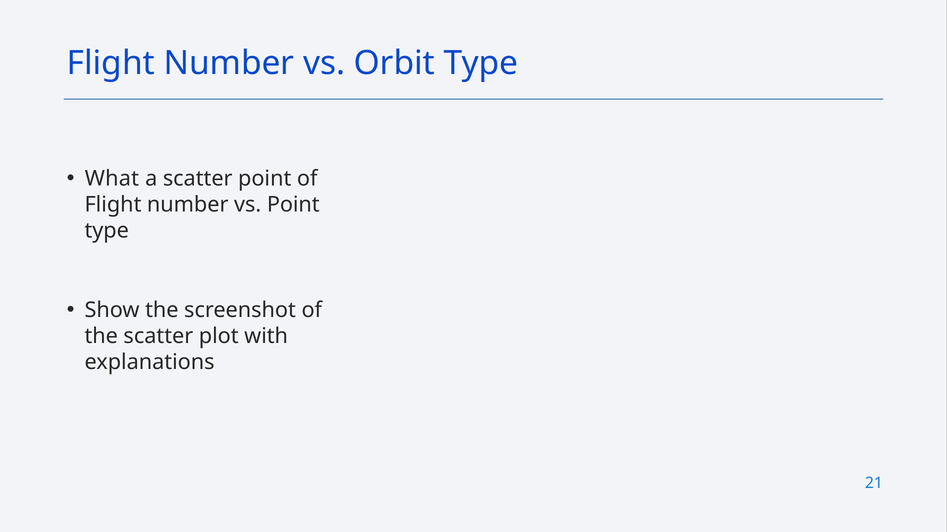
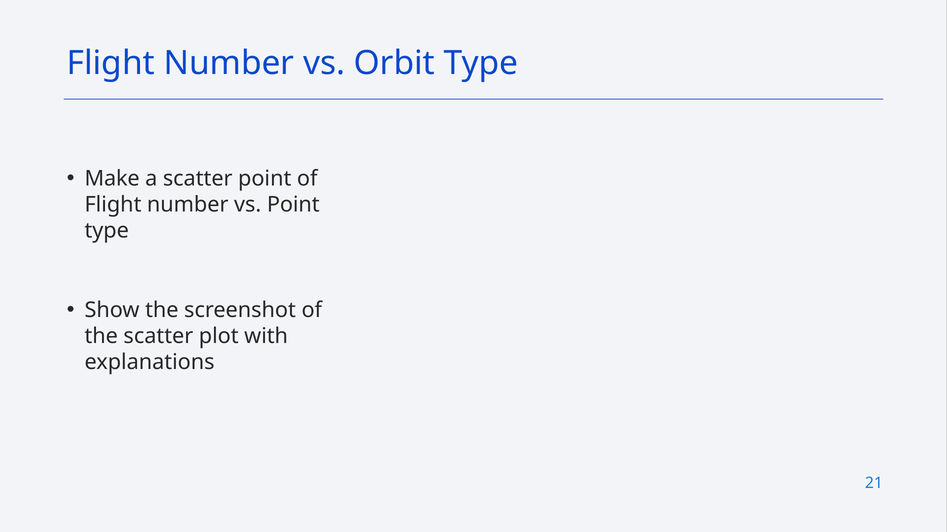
What: What -> Make
